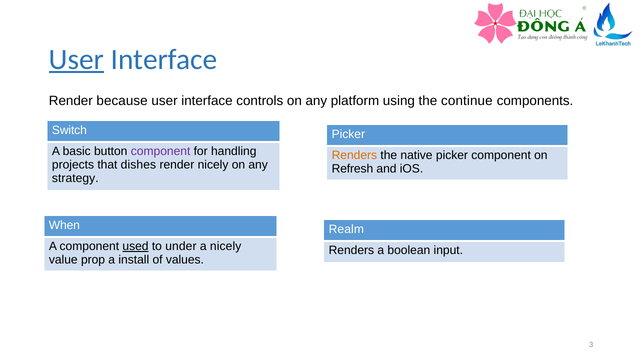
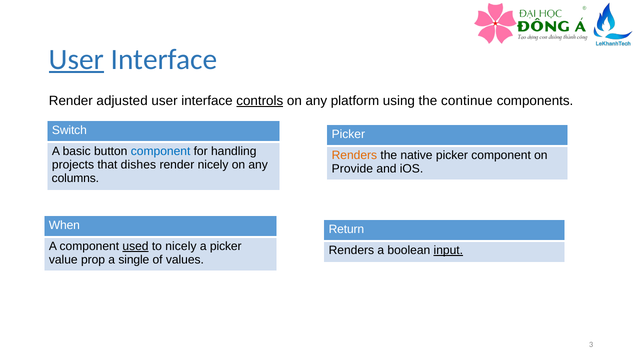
because: because -> adjusted
controls underline: none -> present
component at (161, 151) colour: purple -> blue
Refresh: Refresh -> Provide
strategy: strategy -> columns
Realm: Realm -> Return
to under: under -> nicely
a nicely: nicely -> picker
input underline: none -> present
install: install -> single
